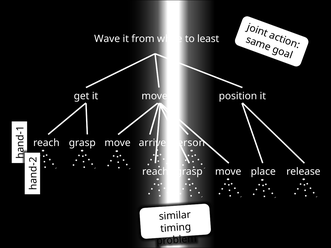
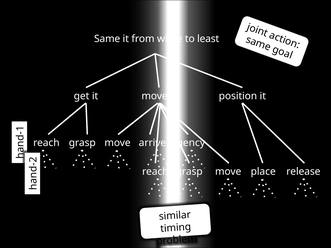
Wave: Wave -> Same
person: person -> agency
